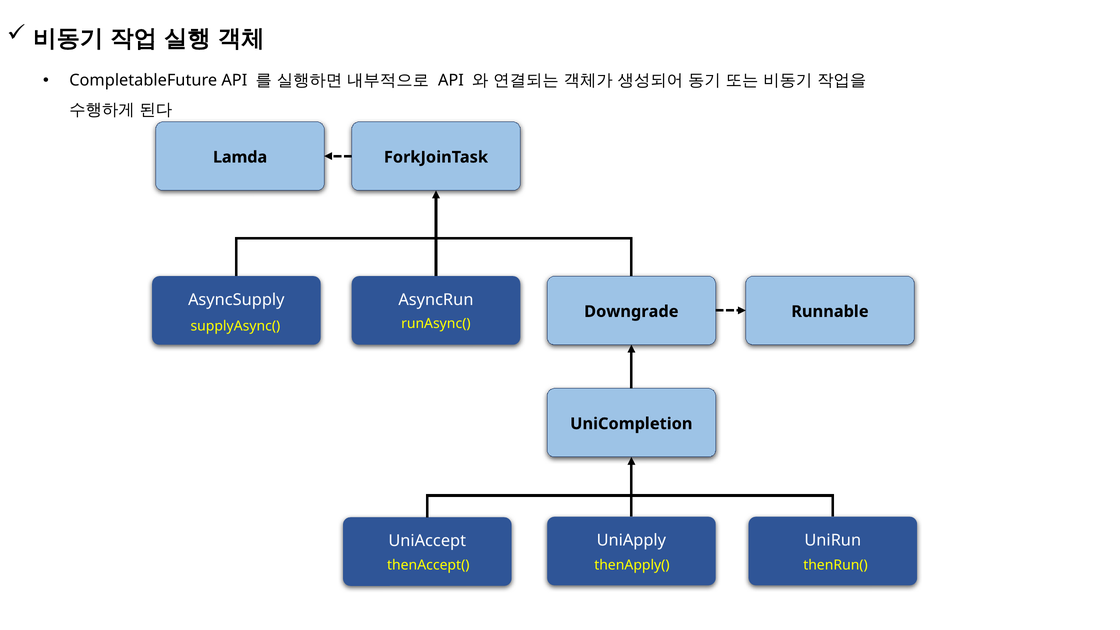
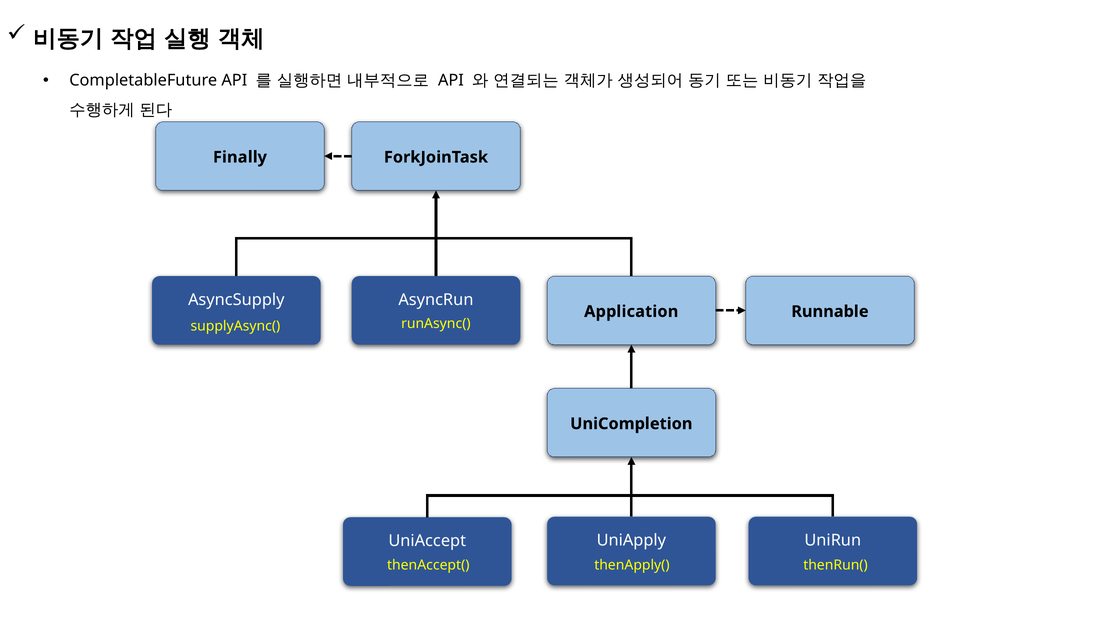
Lamda: Lamda -> Finally
Downgrade: Downgrade -> Application
